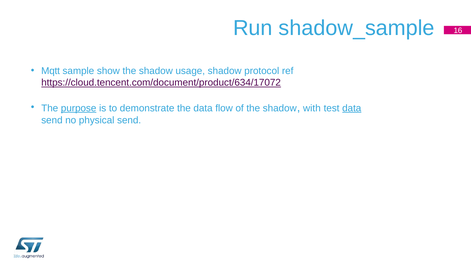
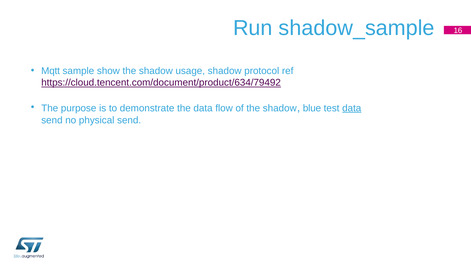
https://cloud.tencent.com/document/product/634/17072: https://cloud.tencent.com/document/product/634/17072 -> https://cloud.tencent.com/document/product/634/79492
purpose underline: present -> none
with: with -> blue
